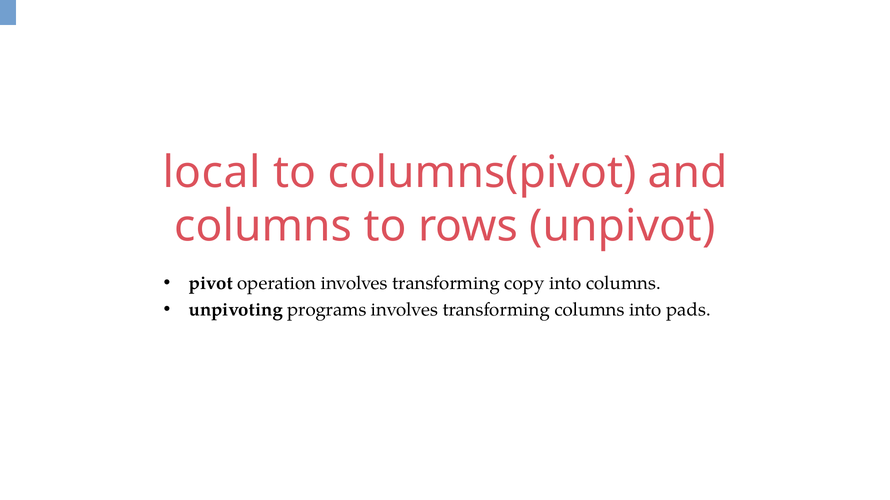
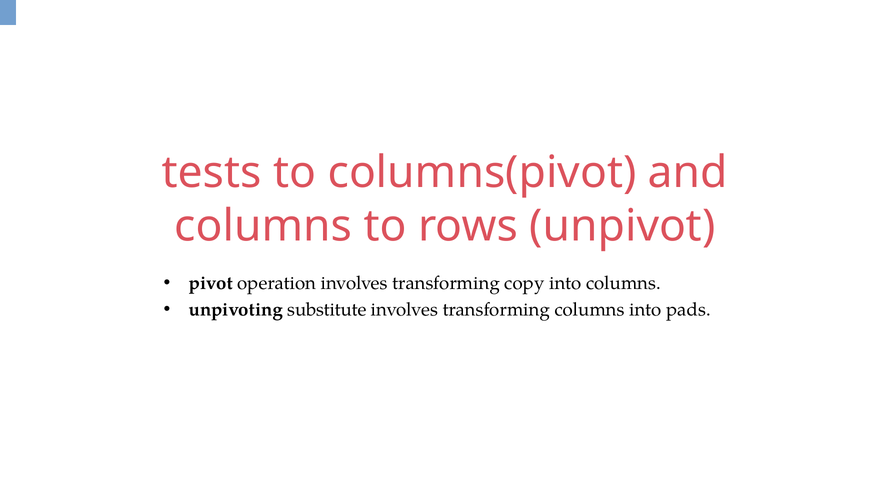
local: local -> tests
programs: programs -> substitute
